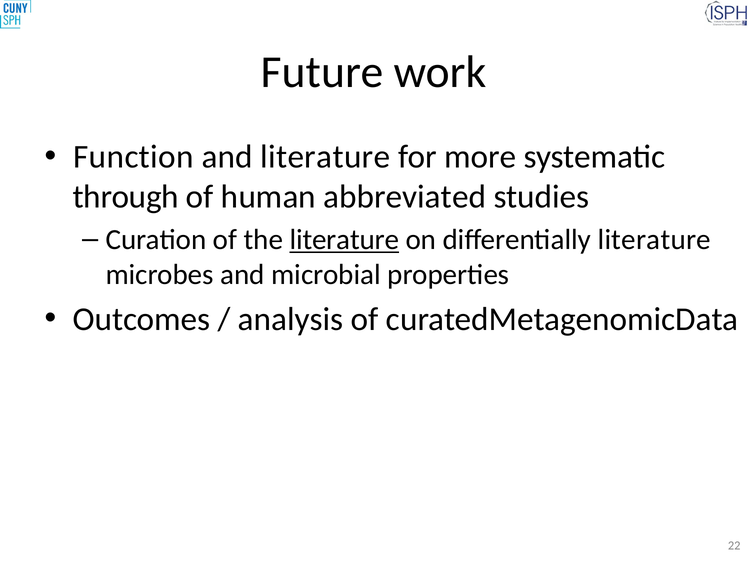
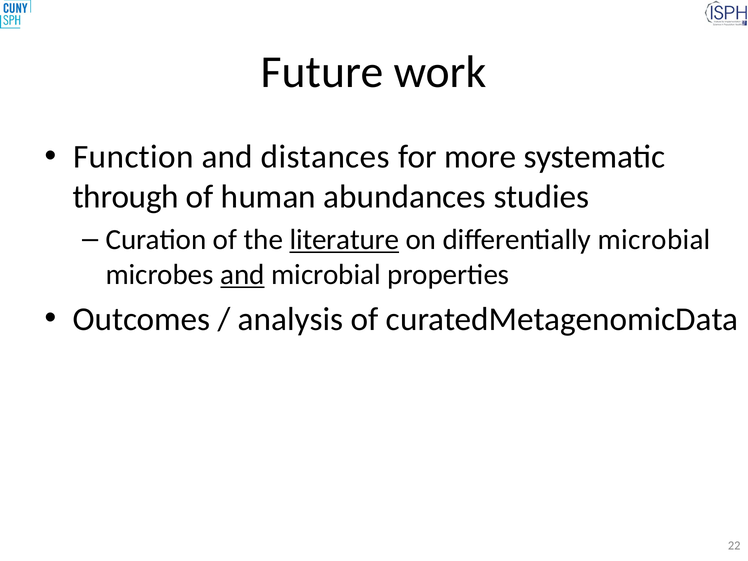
and literature: literature -> distances
abbreviated: abbreviated -> abundances
differentially literature: literature -> microbial
and at (243, 275) underline: none -> present
